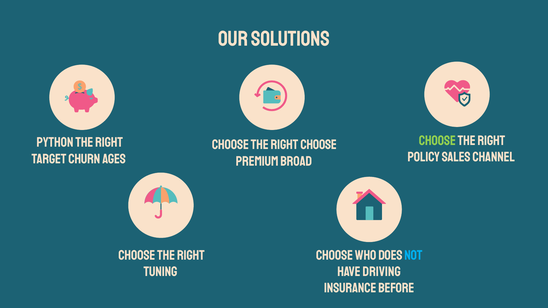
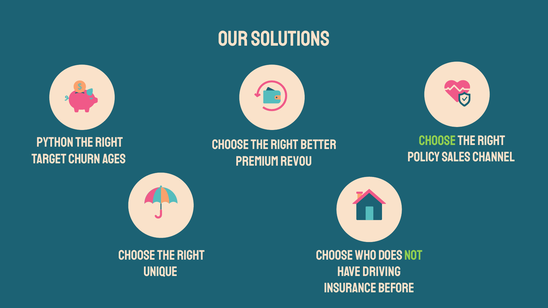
right choose: choose -> better
broad: broad -> revou
not colour: light blue -> light green
Tuning: Tuning -> Unique
